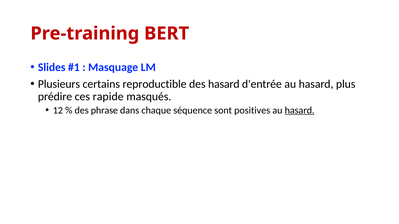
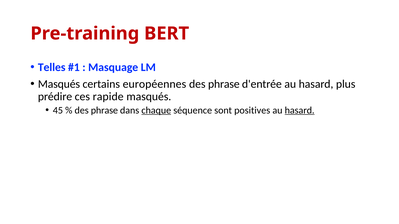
Slides: Slides -> Telles
Plusieurs at (59, 84): Plusieurs -> Masqués
reproductible: reproductible -> européennes
hasard at (224, 84): hasard -> phrase
12: 12 -> 45
chaque underline: none -> present
